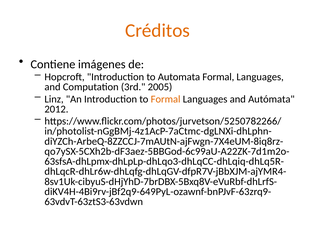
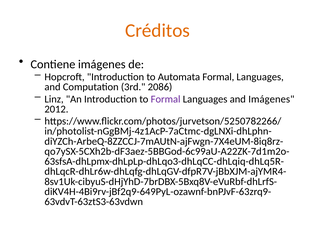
2005: 2005 -> 2086
Formal at (166, 99) colour: orange -> purple
and Autómata: Autómata -> Imágenes
